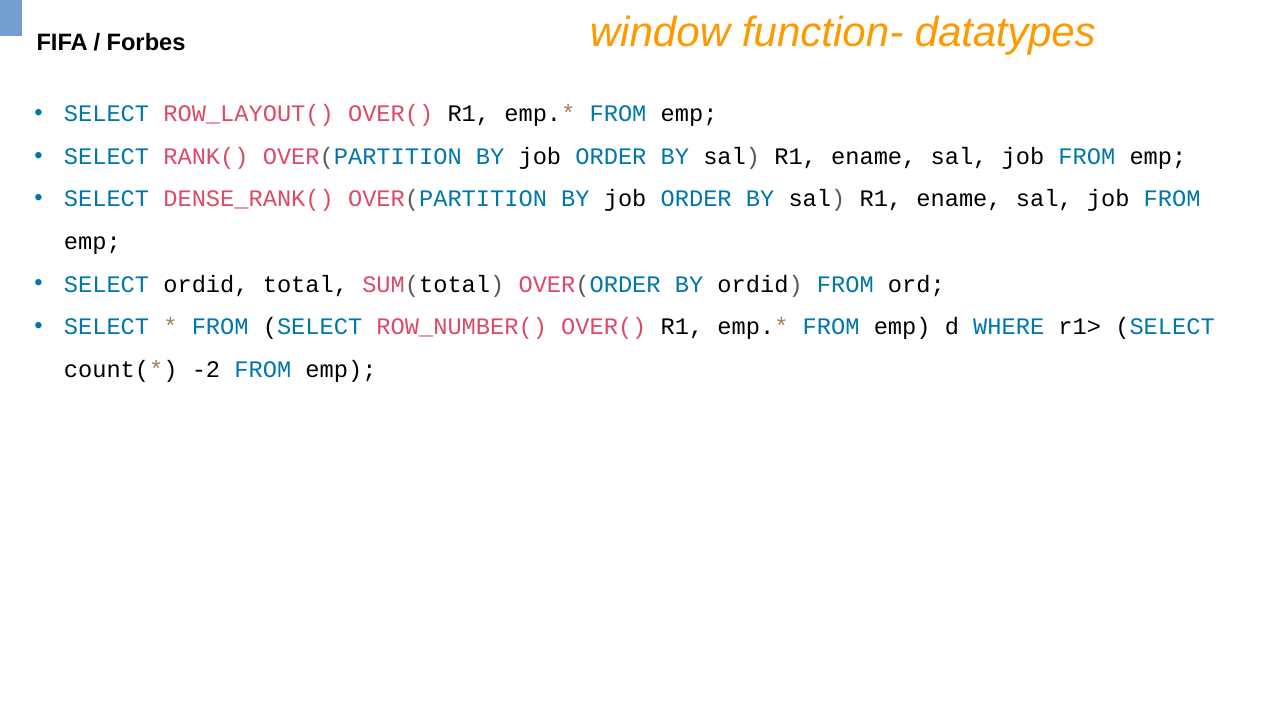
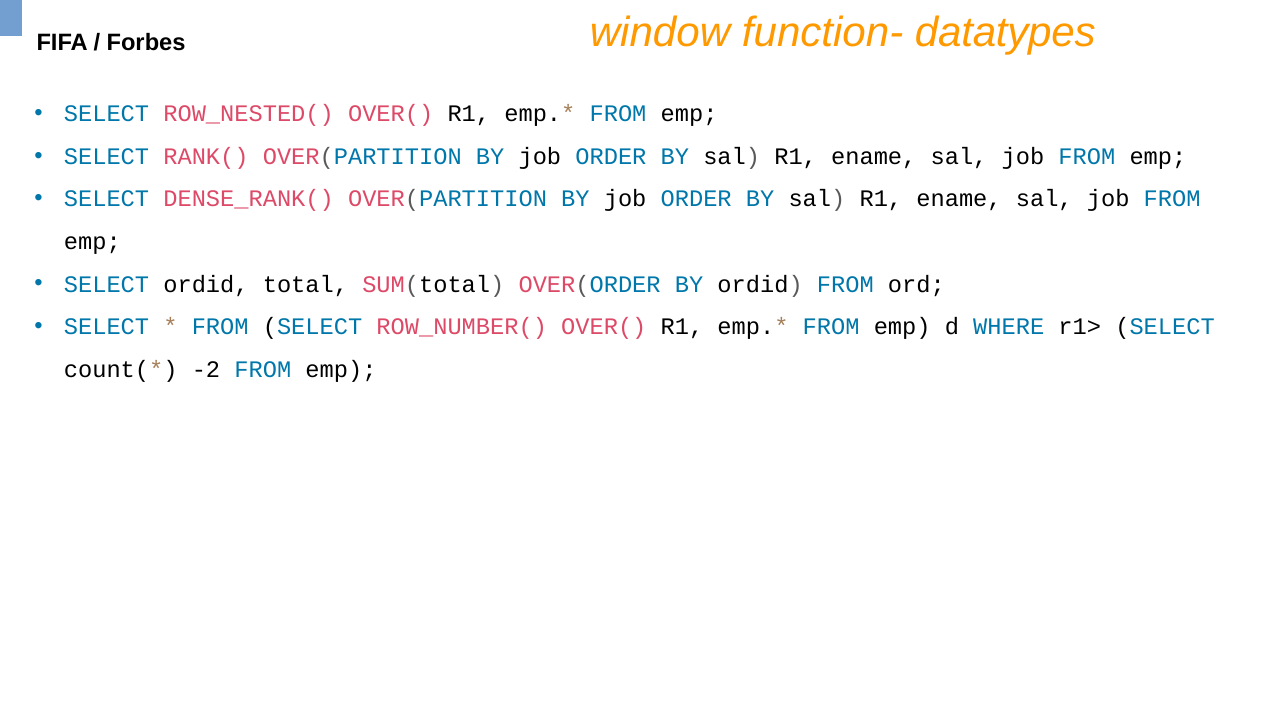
ROW_LAYOUT(: ROW_LAYOUT( -> ROW_NESTED(
